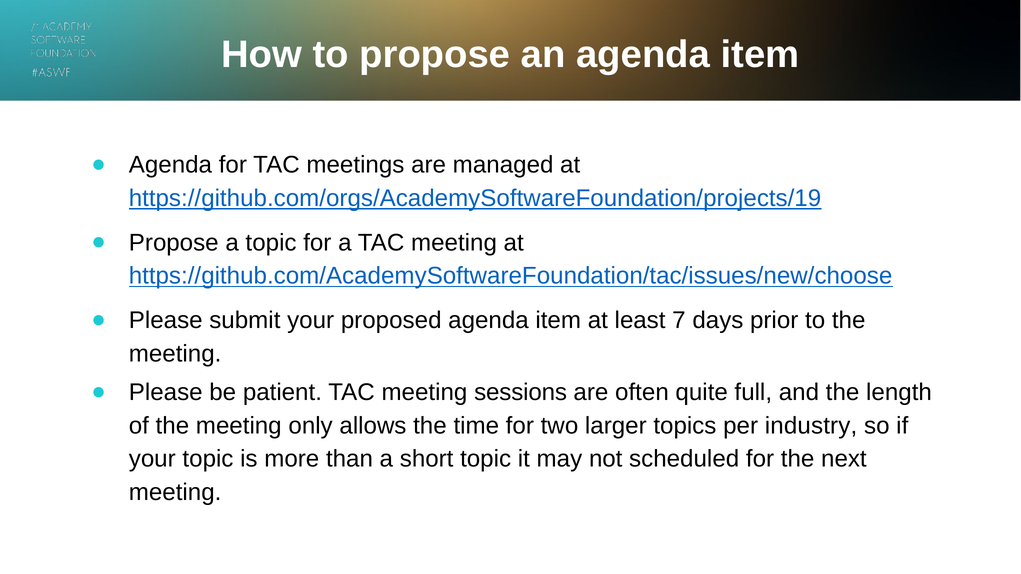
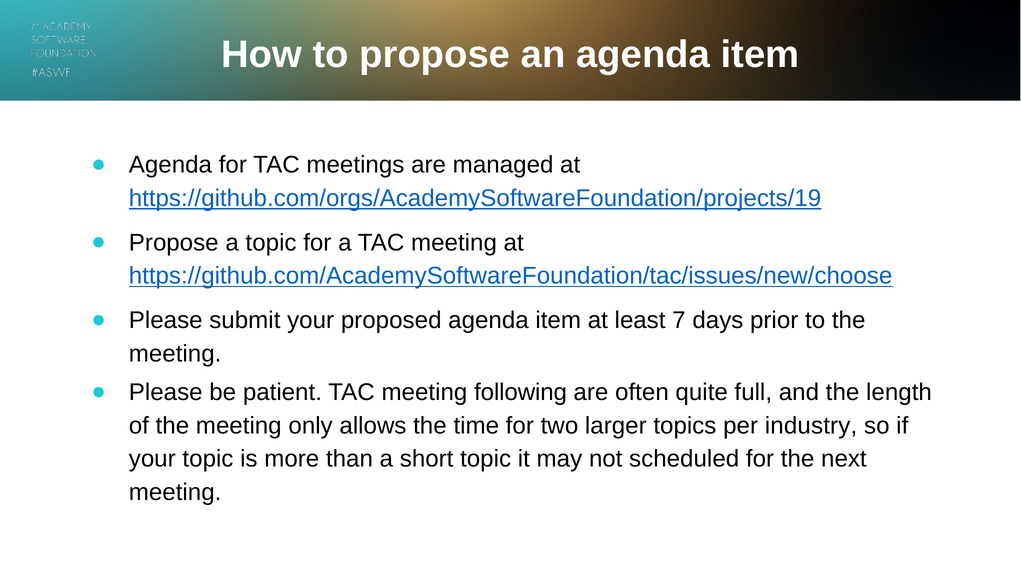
sessions: sessions -> following
